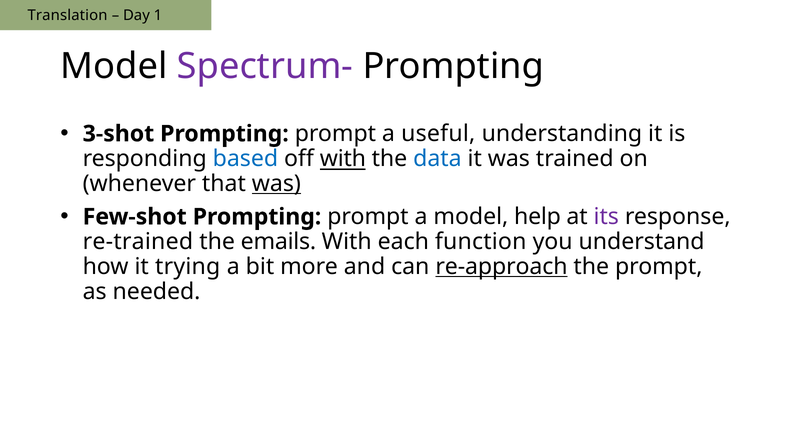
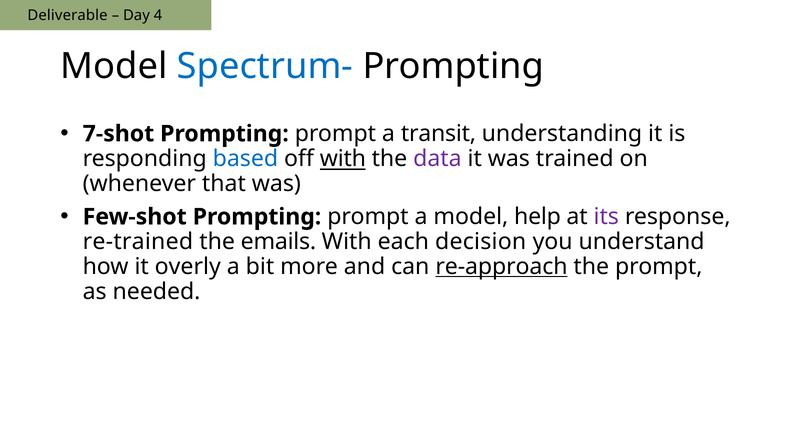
Translation: Translation -> Deliverable
1: 1 -> 4
Spectrum- colour: purple -> blue
3-shot: 3-shot -> 7-shot
useful: useful -> transit
data colour: blue -> purple
was at (276, 184) underline: present -> none
function: function -> decision
trying: trying -> overly
